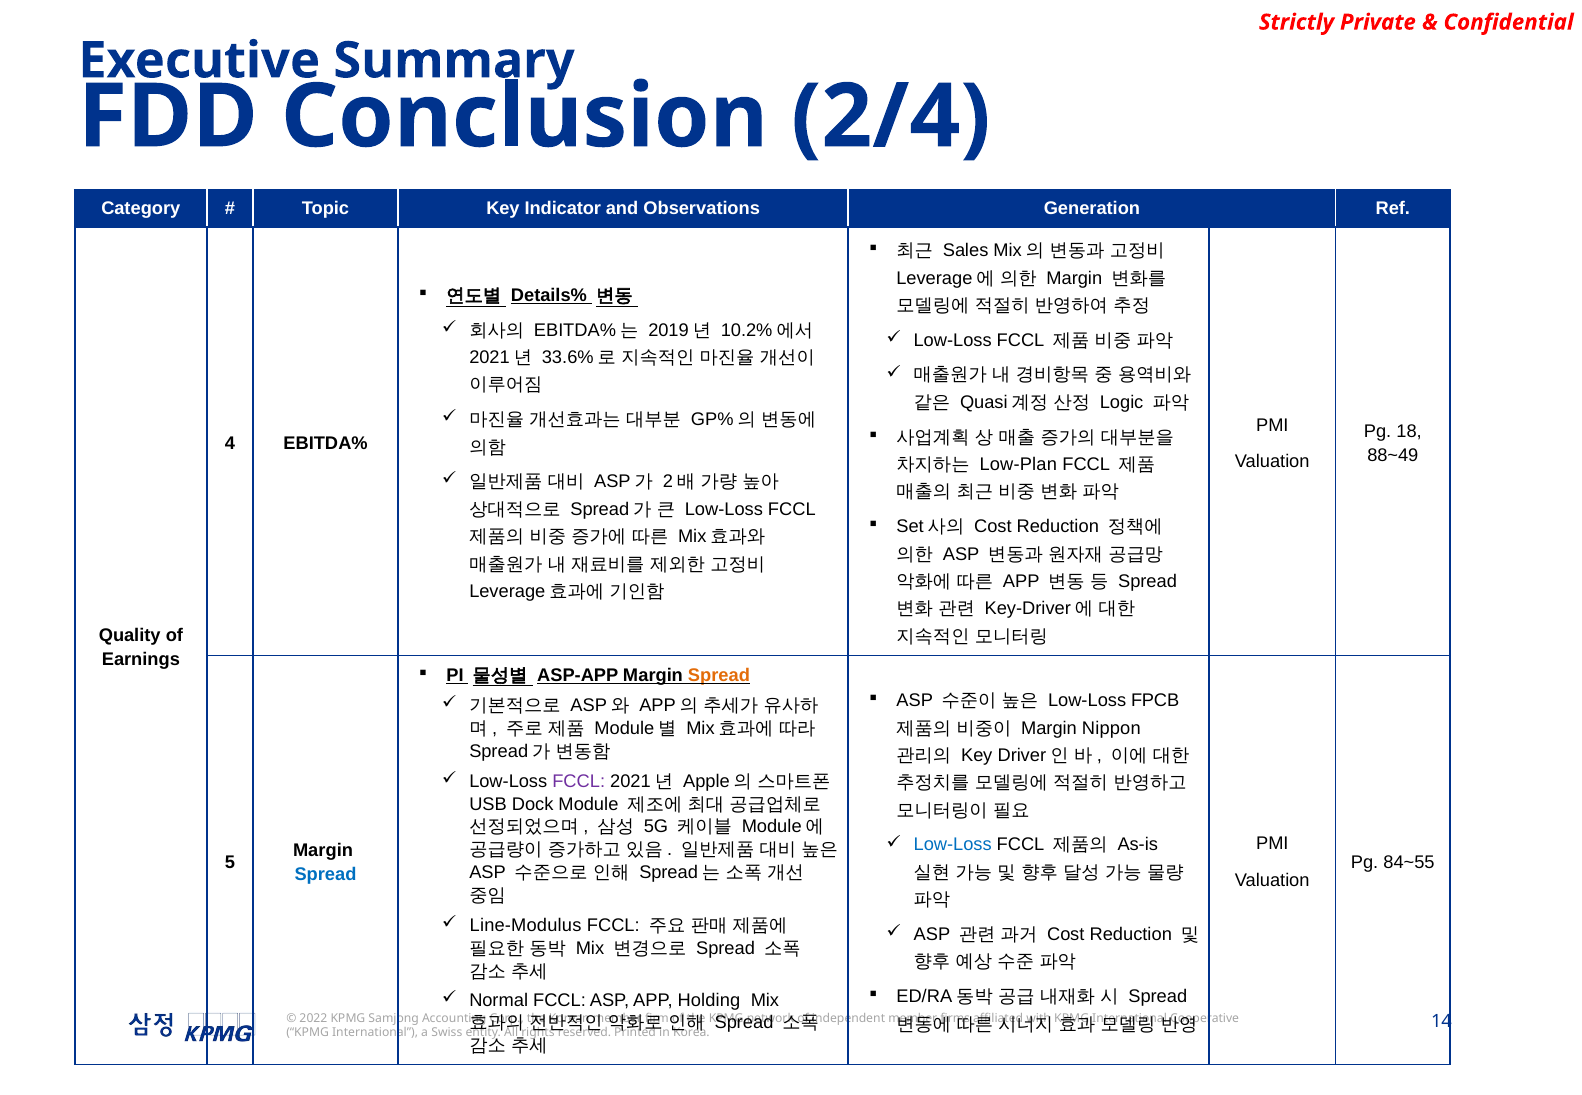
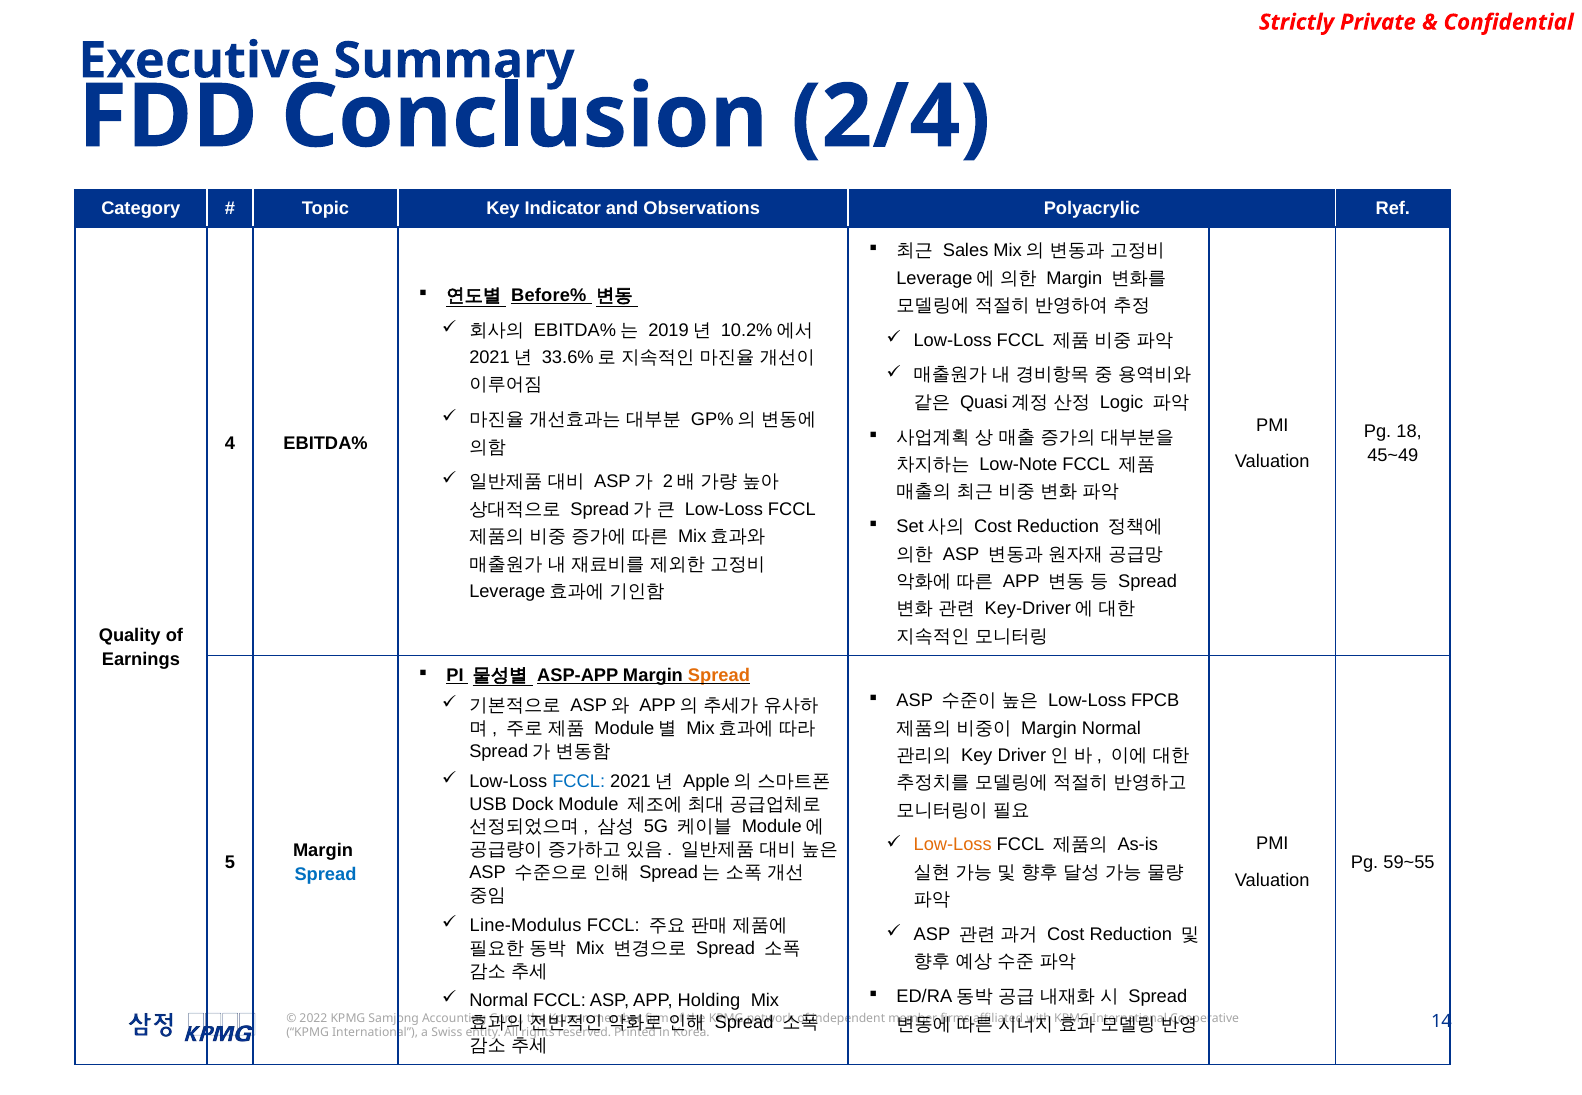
Generation: Generation -> Polyacrylic
Details%: Details% -> Before%
88~49: 88~49 -> 45~49
Low-Plan: Low-Plan -> Low-Note
Margin Nippon: Nippon -> Normal
FCCL at (579, 781) colour: purple -> blue
Low-Loss at (953, 845) colour: blue -> orange
84~55: 84~55 -> 59~55
